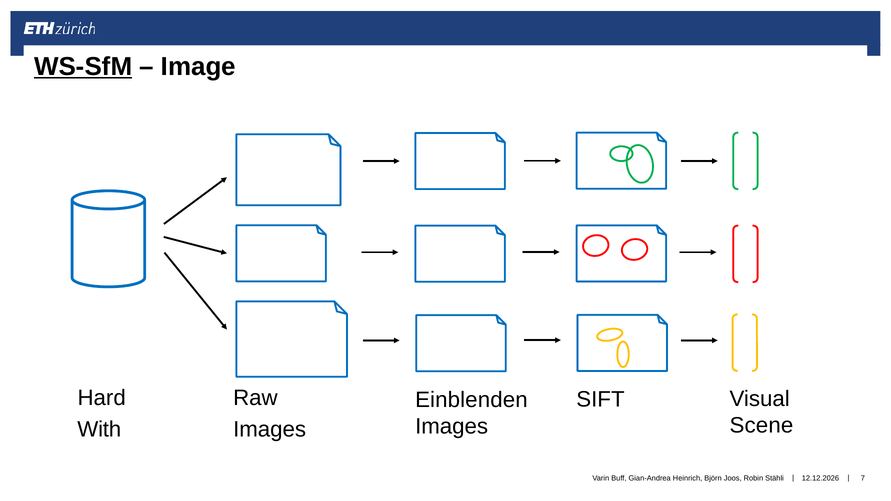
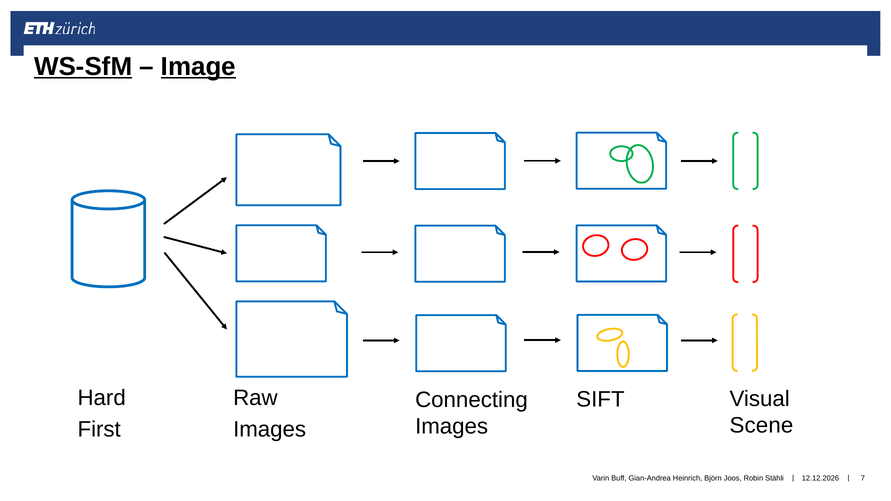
Image underline: none -> present
Einblenden: Einblenden -> Connecting
With: With -> First
